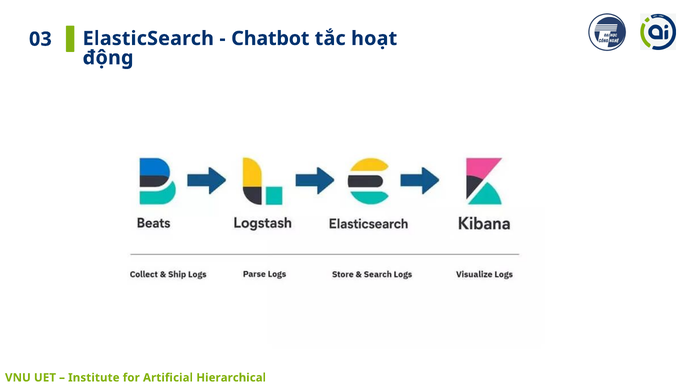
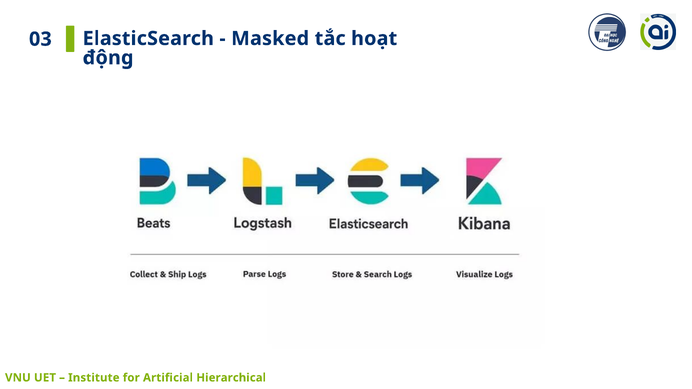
Chatbot: Chatbot -> Masked
